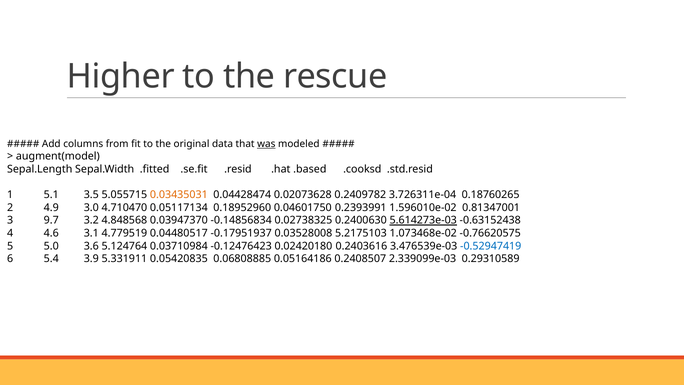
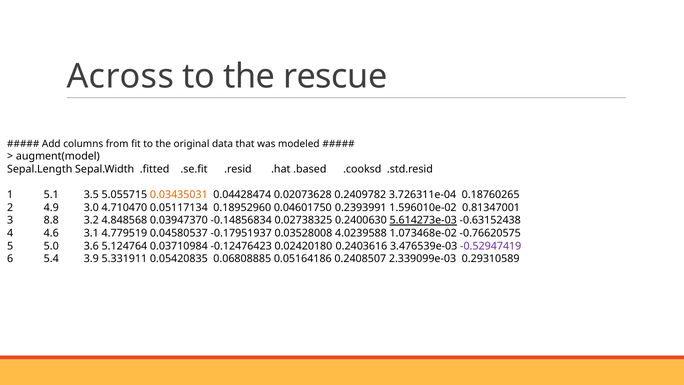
Higher: Higher -> Across
was underline: present -> none
9.7: 9.7 -> 8.8
0.04480517: 0.04480517 -> 0.04580537
5.2175103: 5.2175103 -> 4.0239588
-0.52947419 colour: blue -> purple
